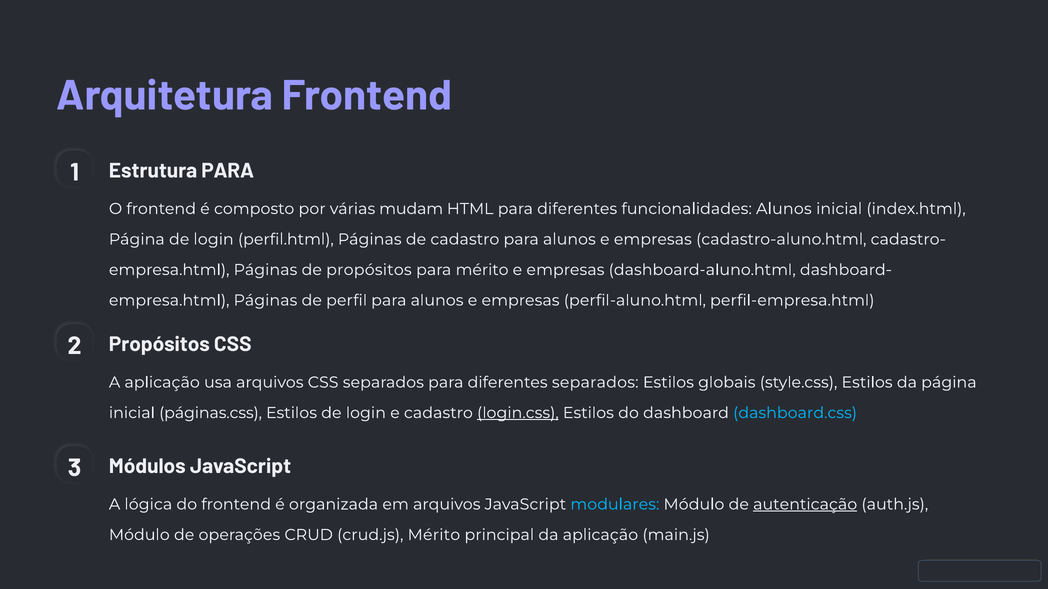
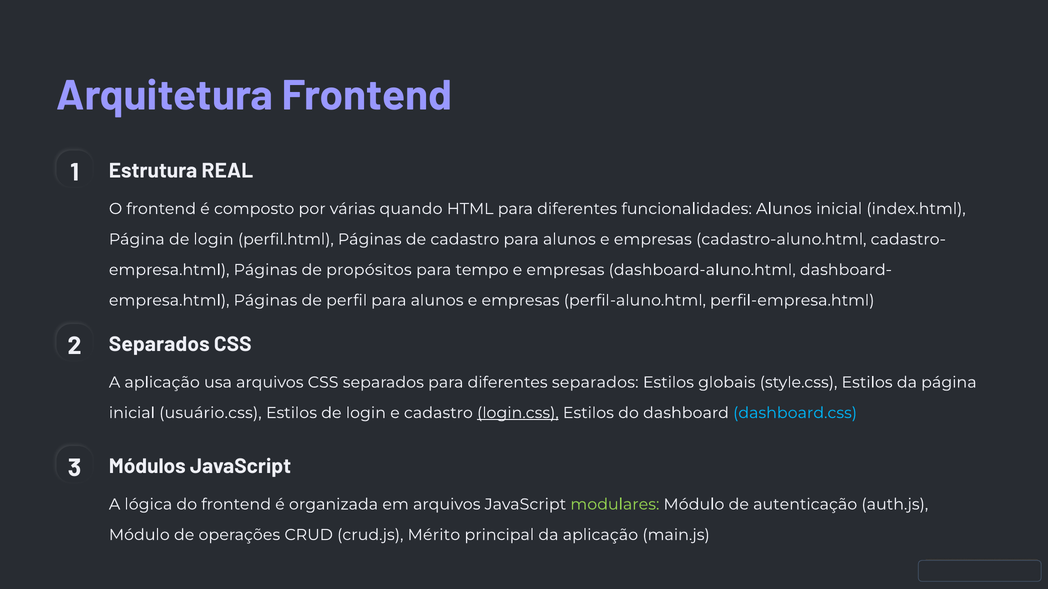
Estrutura PARA: PARA -> REAL
mudam: mudam -> quando
para mérito: mérito -> tempo
2 Propósitos: Propósitos -> Separados
páginas.css: páginas.css -> usuário.css
modulares colour: light blue -> light green
autenticação underline: present -> none
